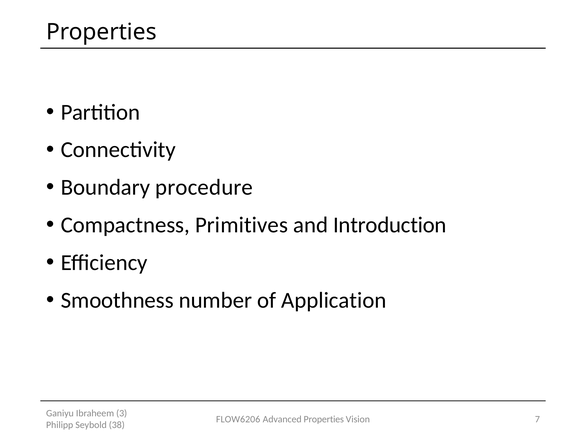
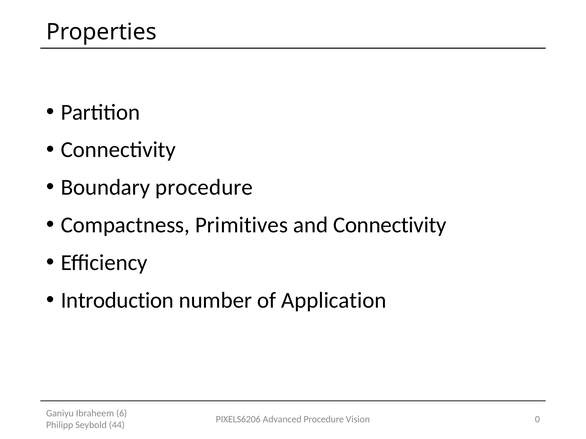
and Introduction: Introduction -> Connectivity
Smoothness: Smoothness -> Introduction
3: 3 -> 6
FLOW6206: FLOW6206 -> PIXELS6206
Advanced Properties: Properties -> Procedure
7: 7 -> 0
38: 38 -> 44
